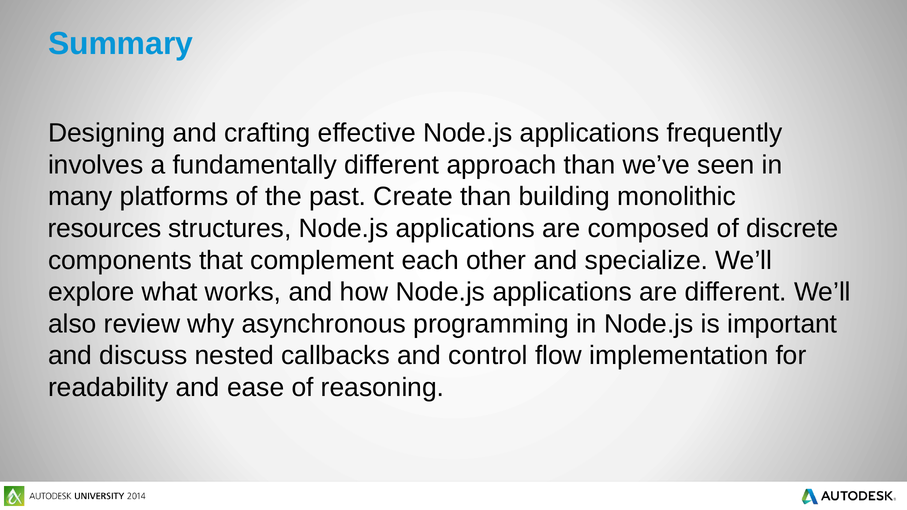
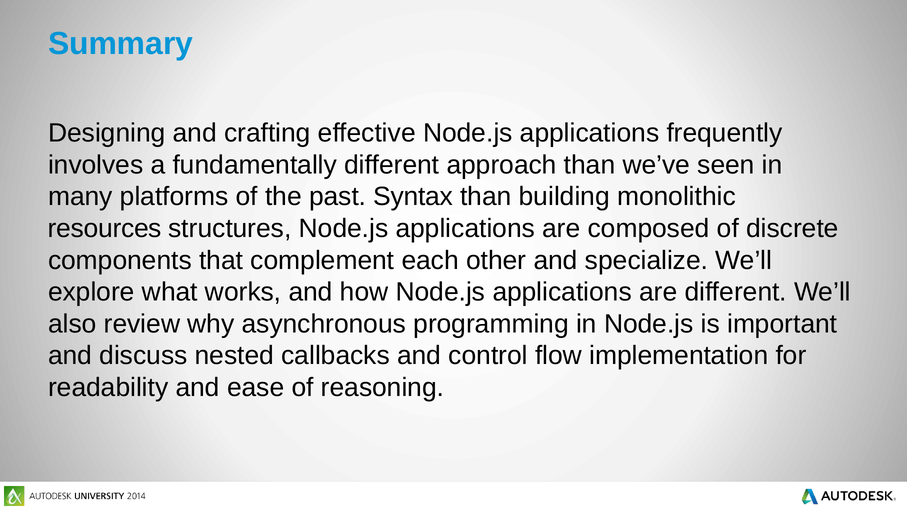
Create: Create -> Syntax
